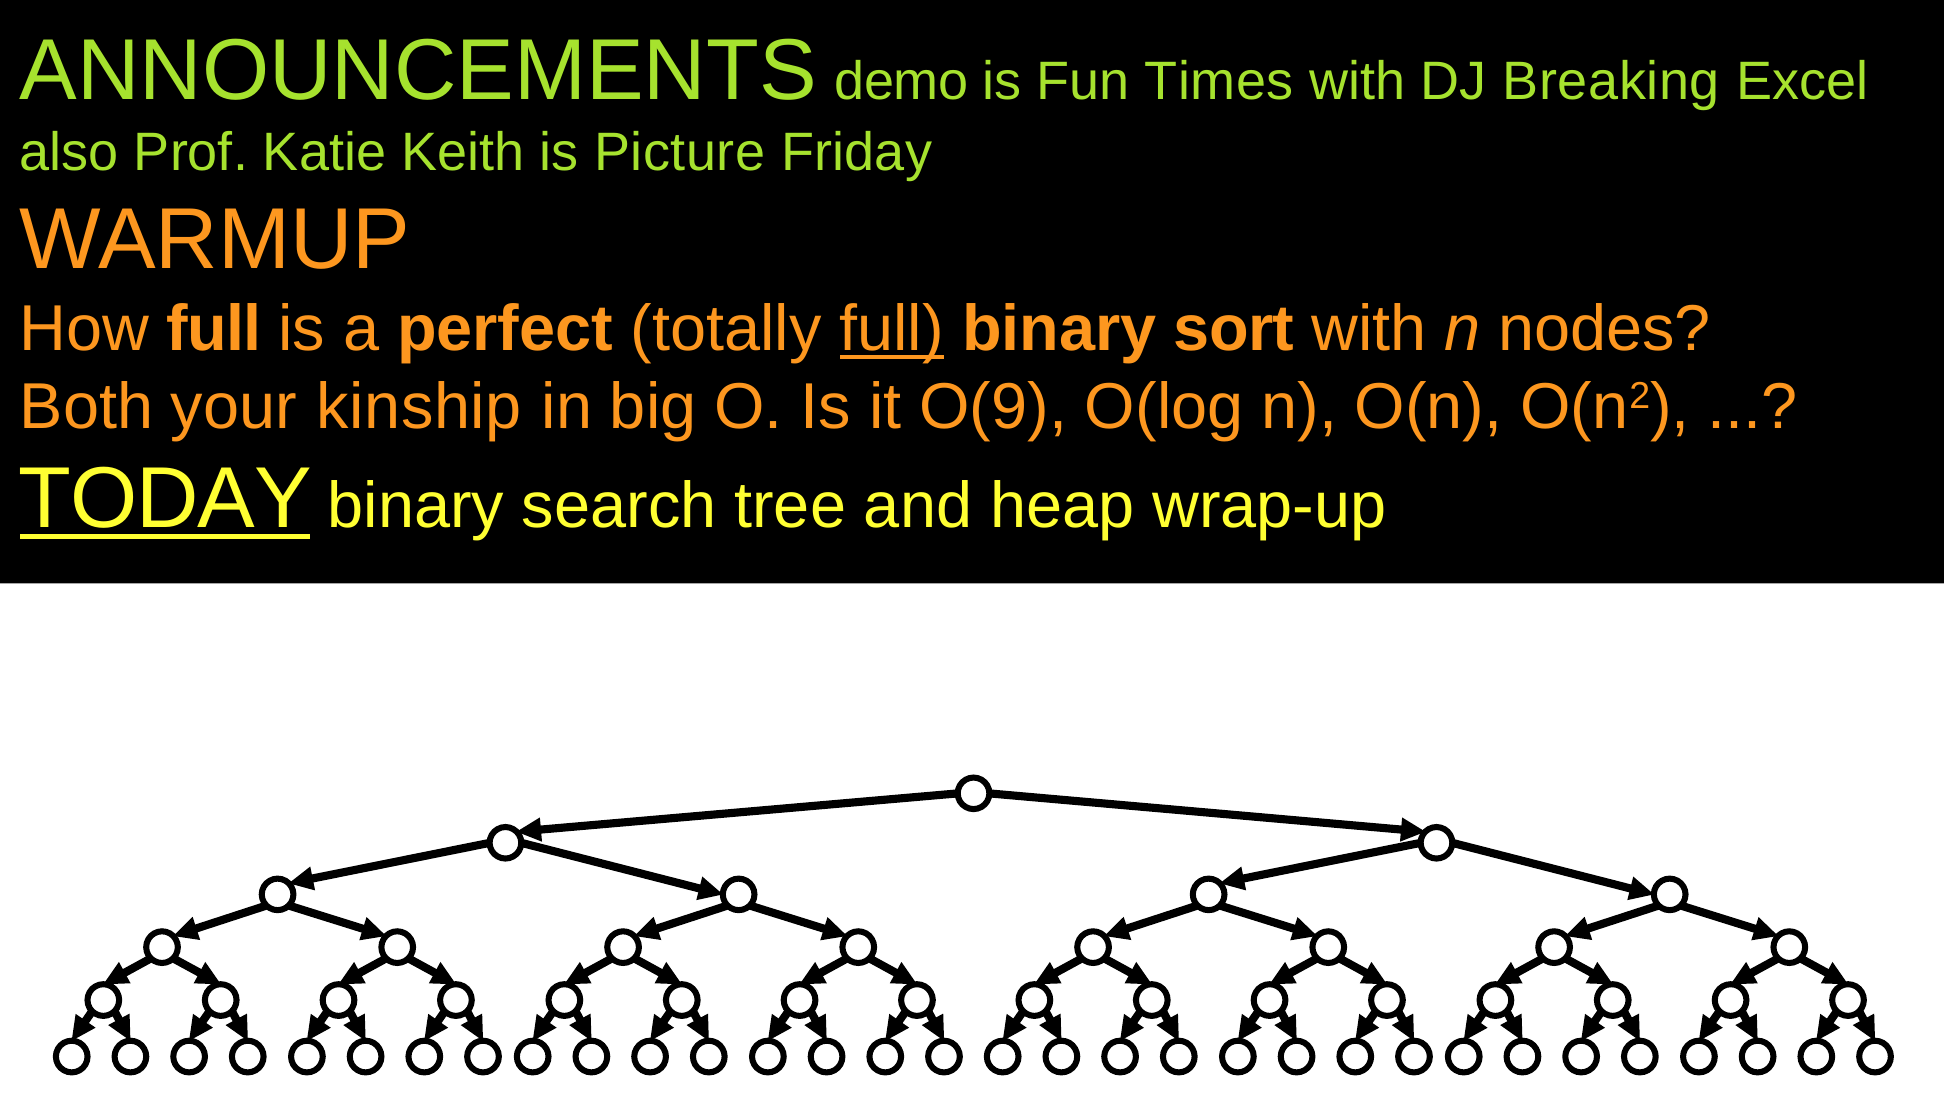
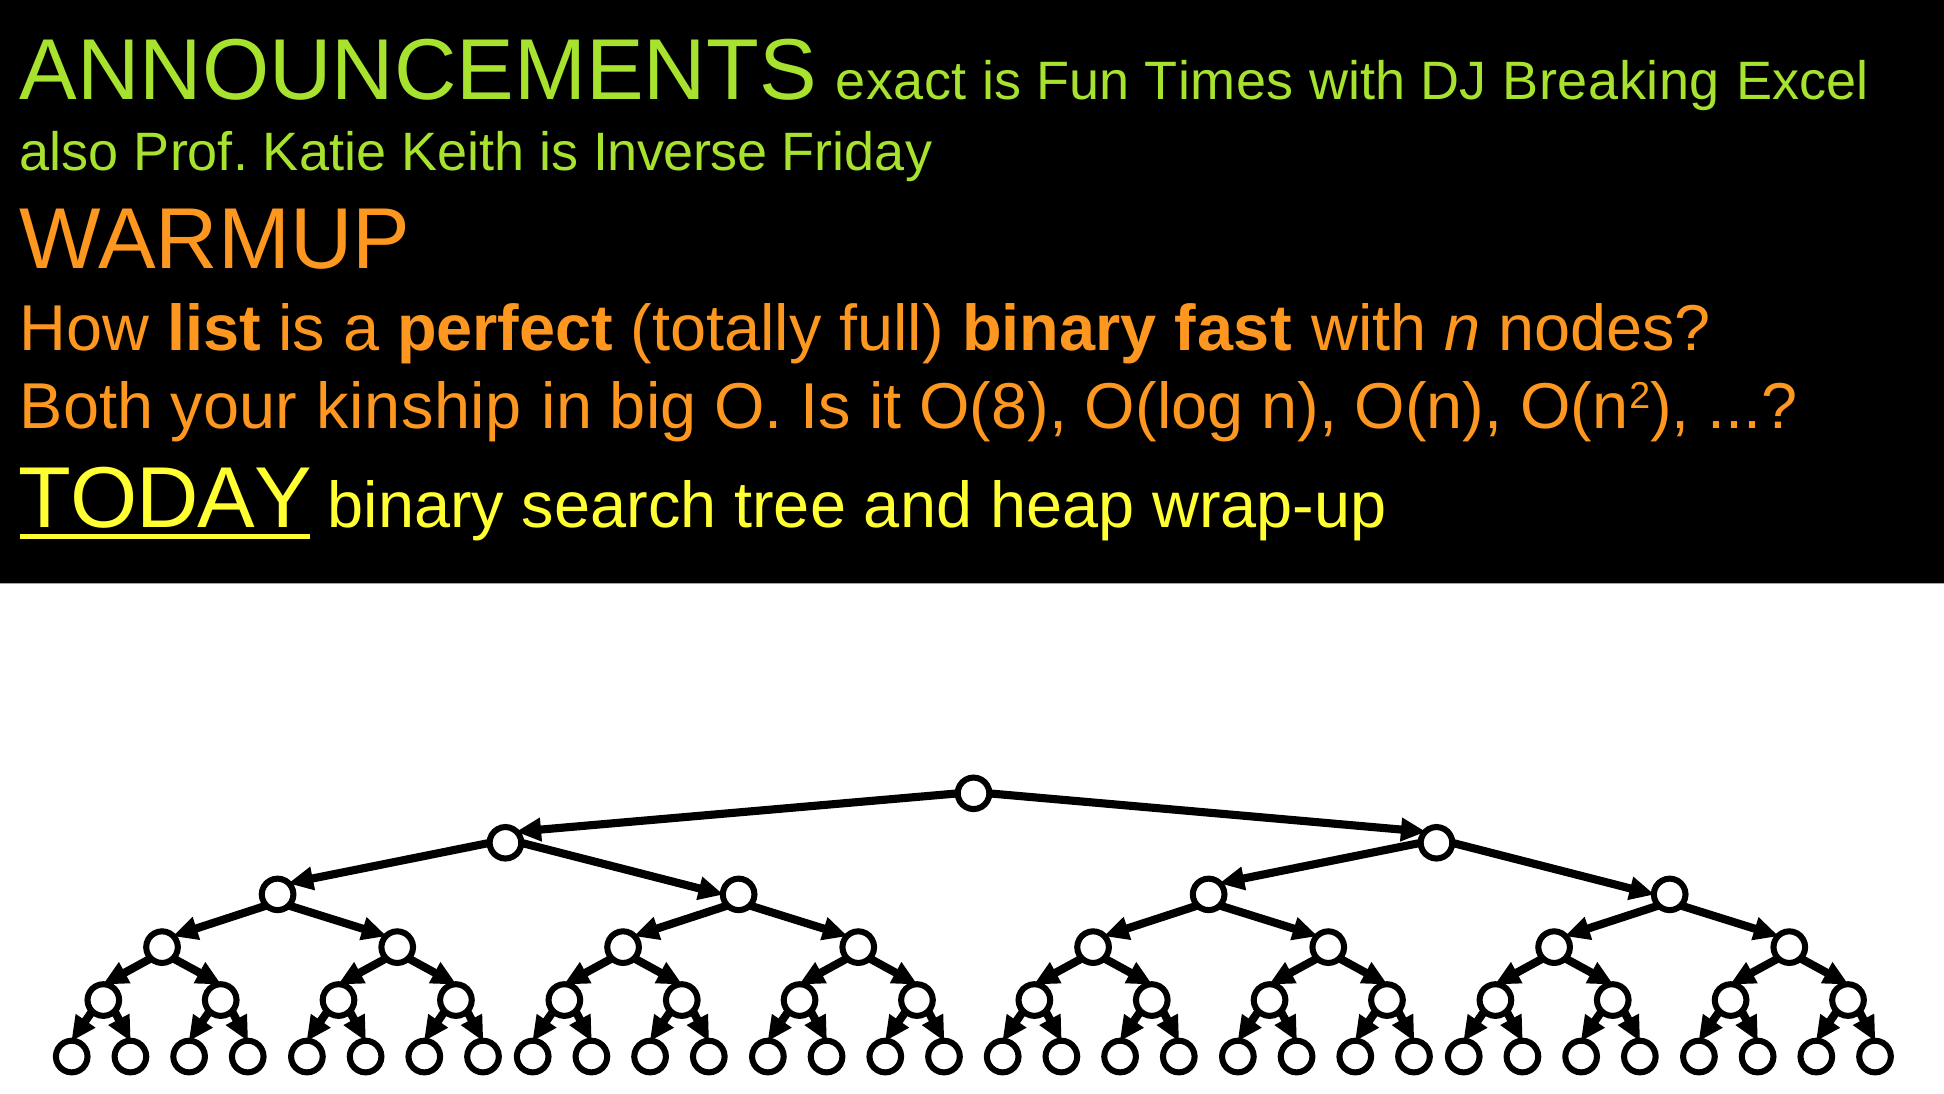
demo: demo -> exact
Picture: Picture -> Inverse
How full: full -> list
full at (892, 329) underline: present -> none
sort: sort -> fast
O(9: O(9 -> O(8
